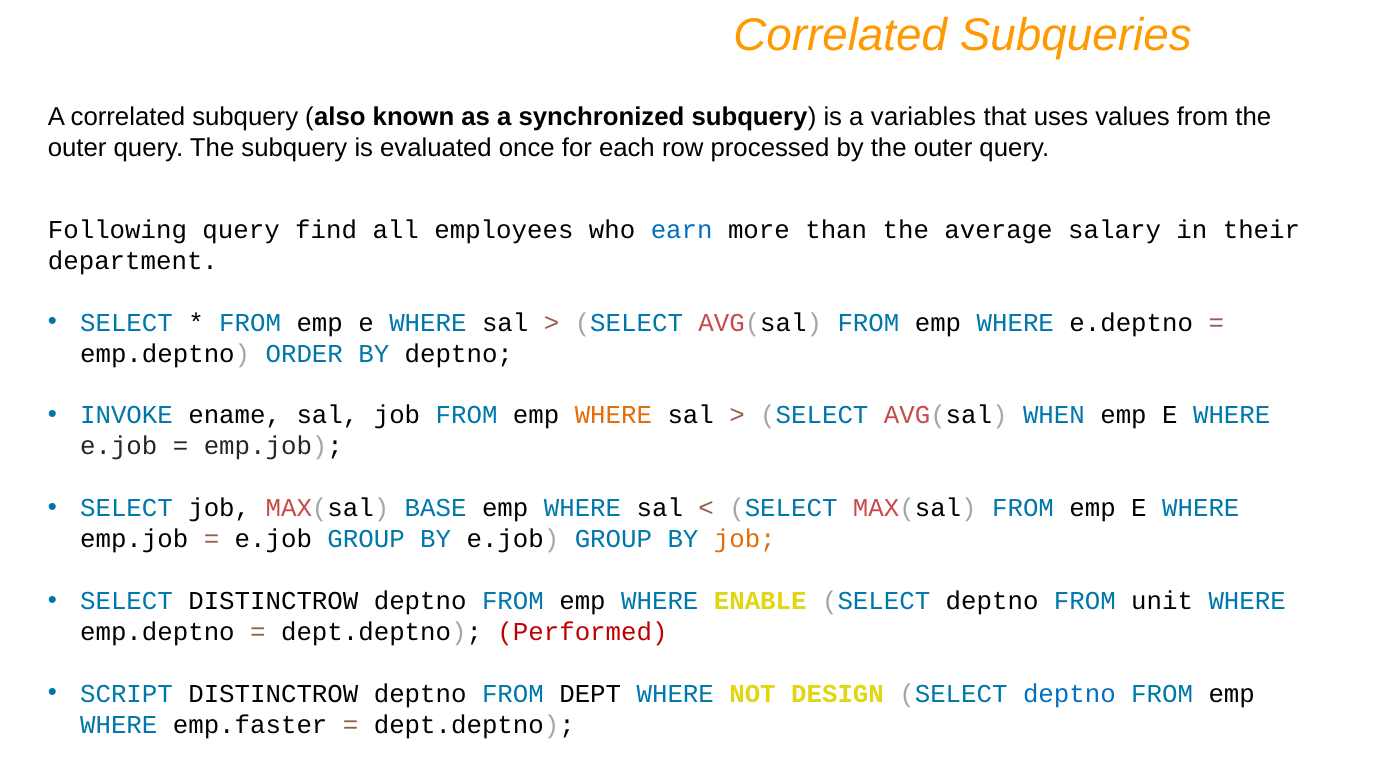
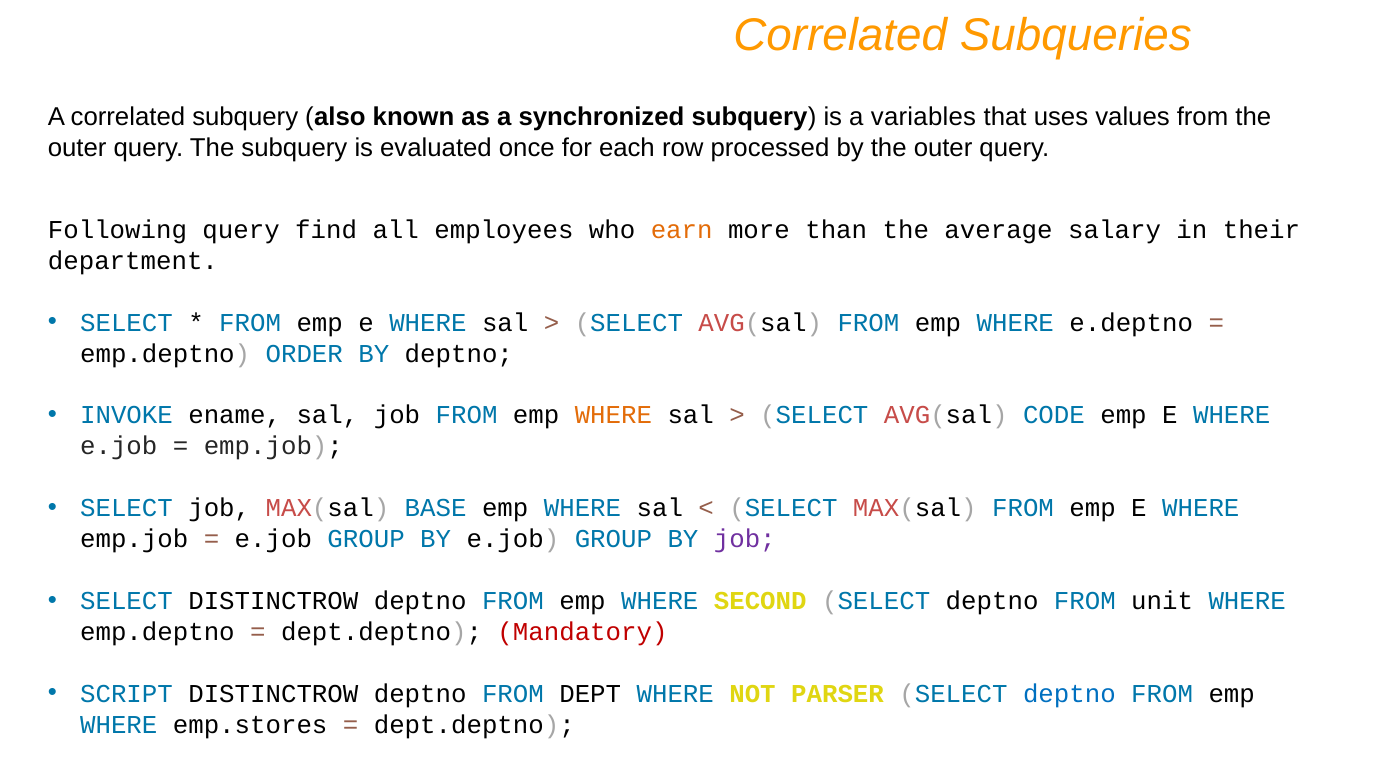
earn colour: blue -> orange
WHEN: WHEN -> CODE
job at (745, 539) colour: orange -> purple
ENABLE: ENABLE -> SECOND
Performed: Performed -> Mandatory
DESIGN: DESIGN -> PARSER
emp.faster: emp.faster -> emp.stores
